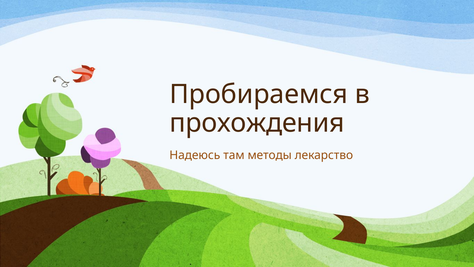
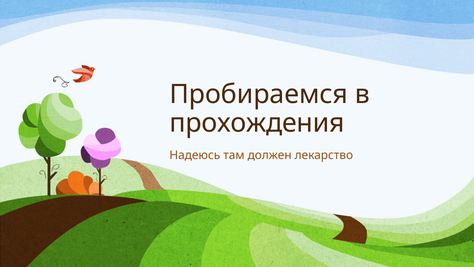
методы: методы -> должен
